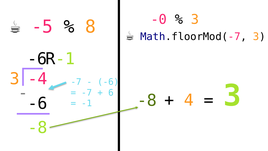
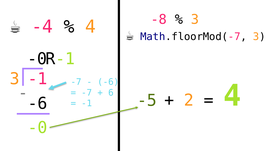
-5: -5 -> -4
8 at (91, 27): 8 -> 4
-0: -0 -> -8
-6 at (37, 59): -6 -> -0
-4 at (37, 79): -4 -> -1
4: 4 -> 2
3 at (232, 96): 3 -> 4
-8 at (147, 100): -8 -> -5
-8 at (37, 127): -8 -> -0
